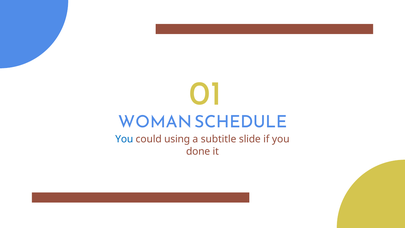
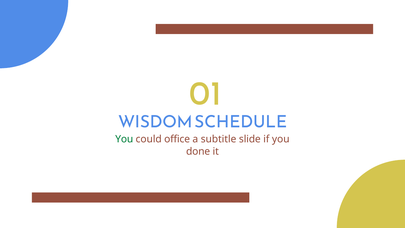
WOMAN: WOMAN -> WISDOM
You at (124, 139) colour: blue -> green
using: using -> office
